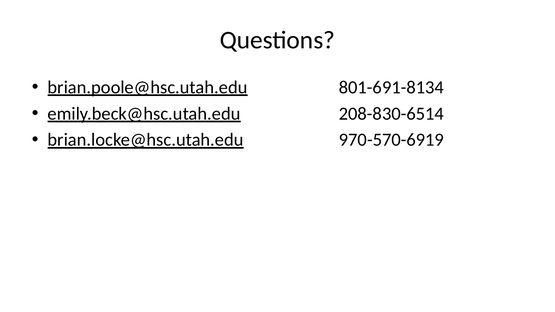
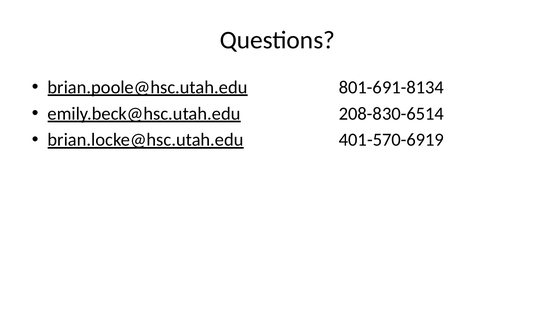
970-570-6919: 970-570-6919 -> 401-570-6919
